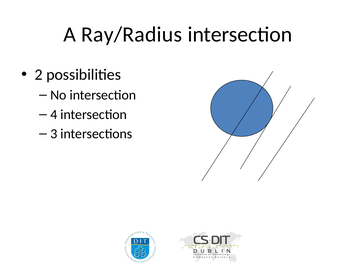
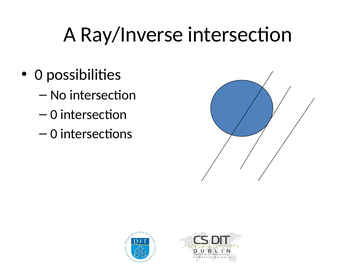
Ray/Radius: Ray/Radius -> Ray/Inverse
2 at (39, 75): 2 -> 0
4 at (54, 115): 4 -> 0
3 at (54, 134): 3 -> 0
